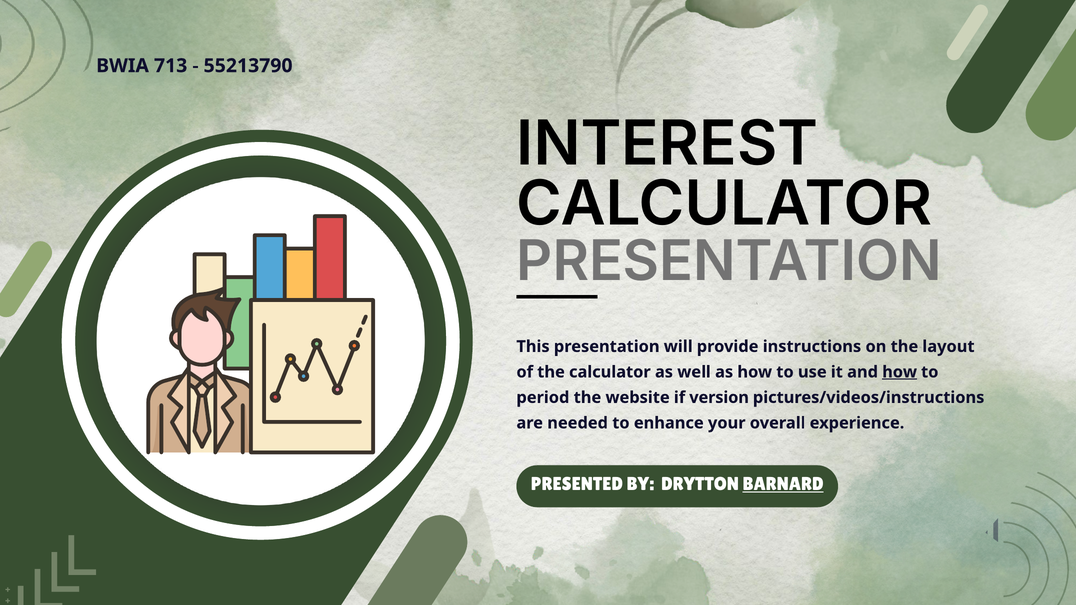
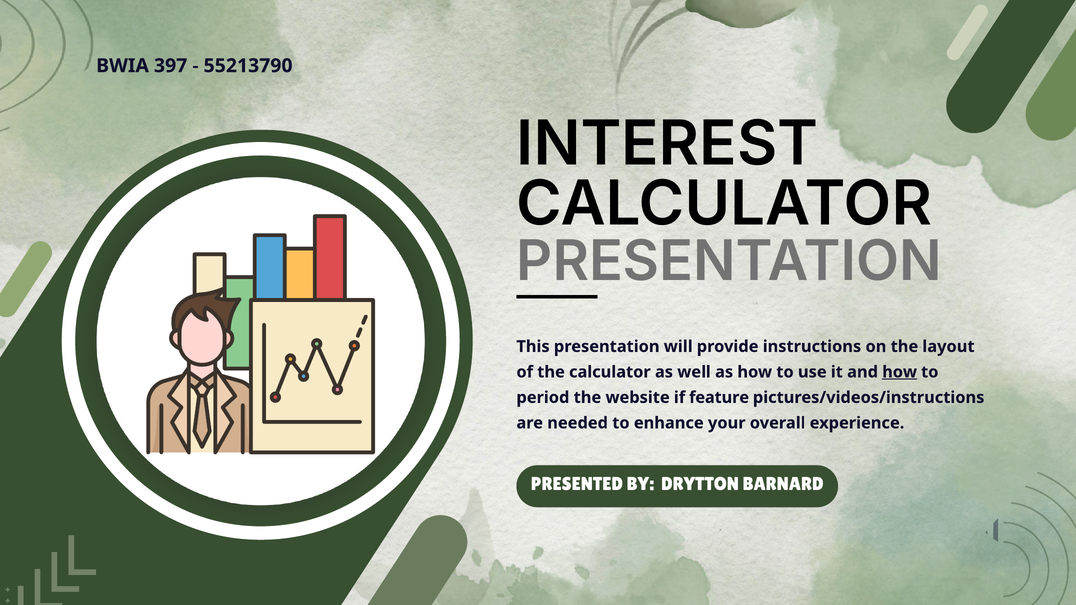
713: 713 -> 397
version: version -> feature
BARNARD underline: present -> none
